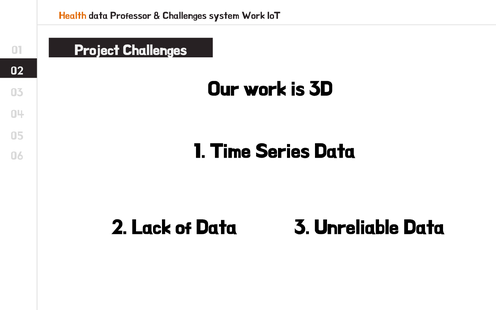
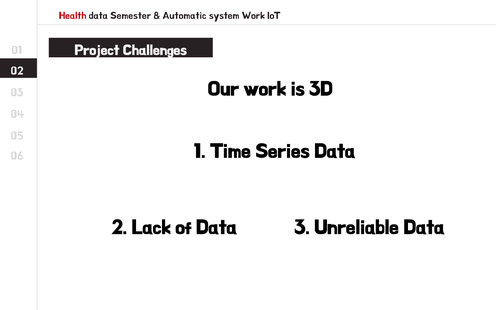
Health colour: orange -> red
Professor: Professor -> Semester
Challenges at (185, 15): Challenges -> Automatic
